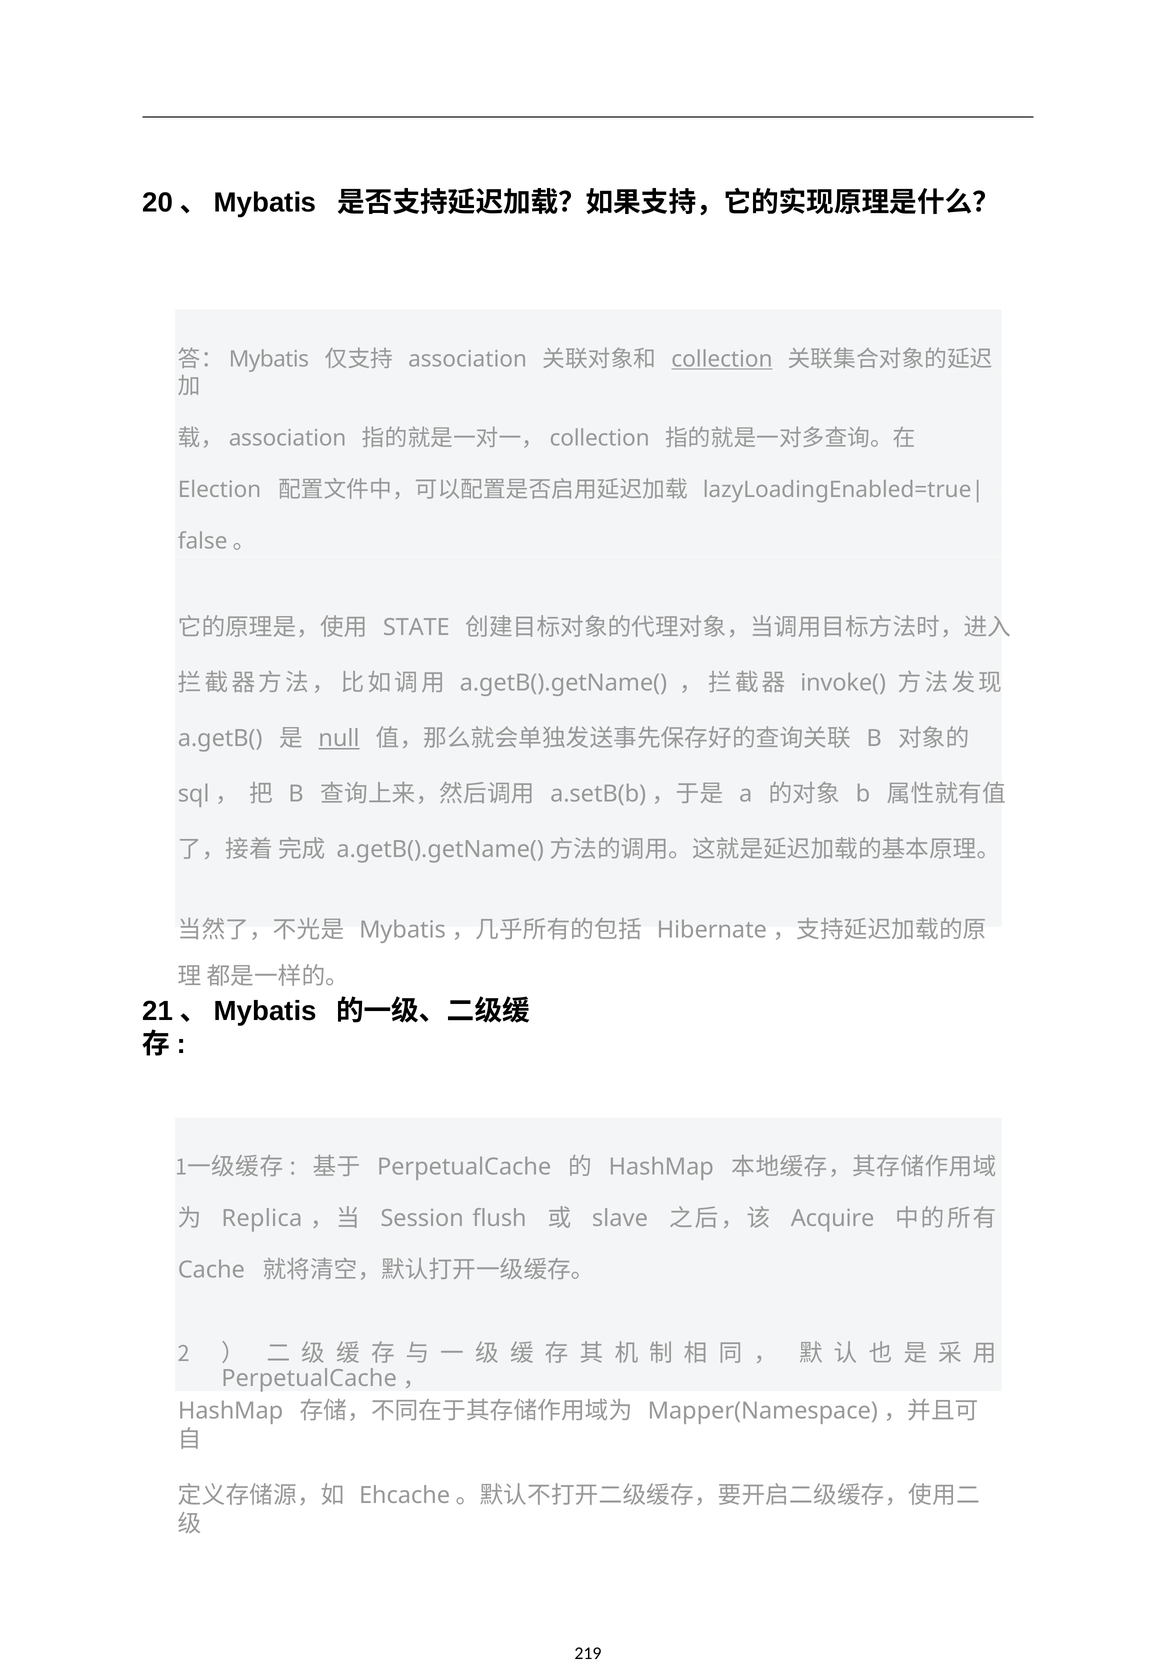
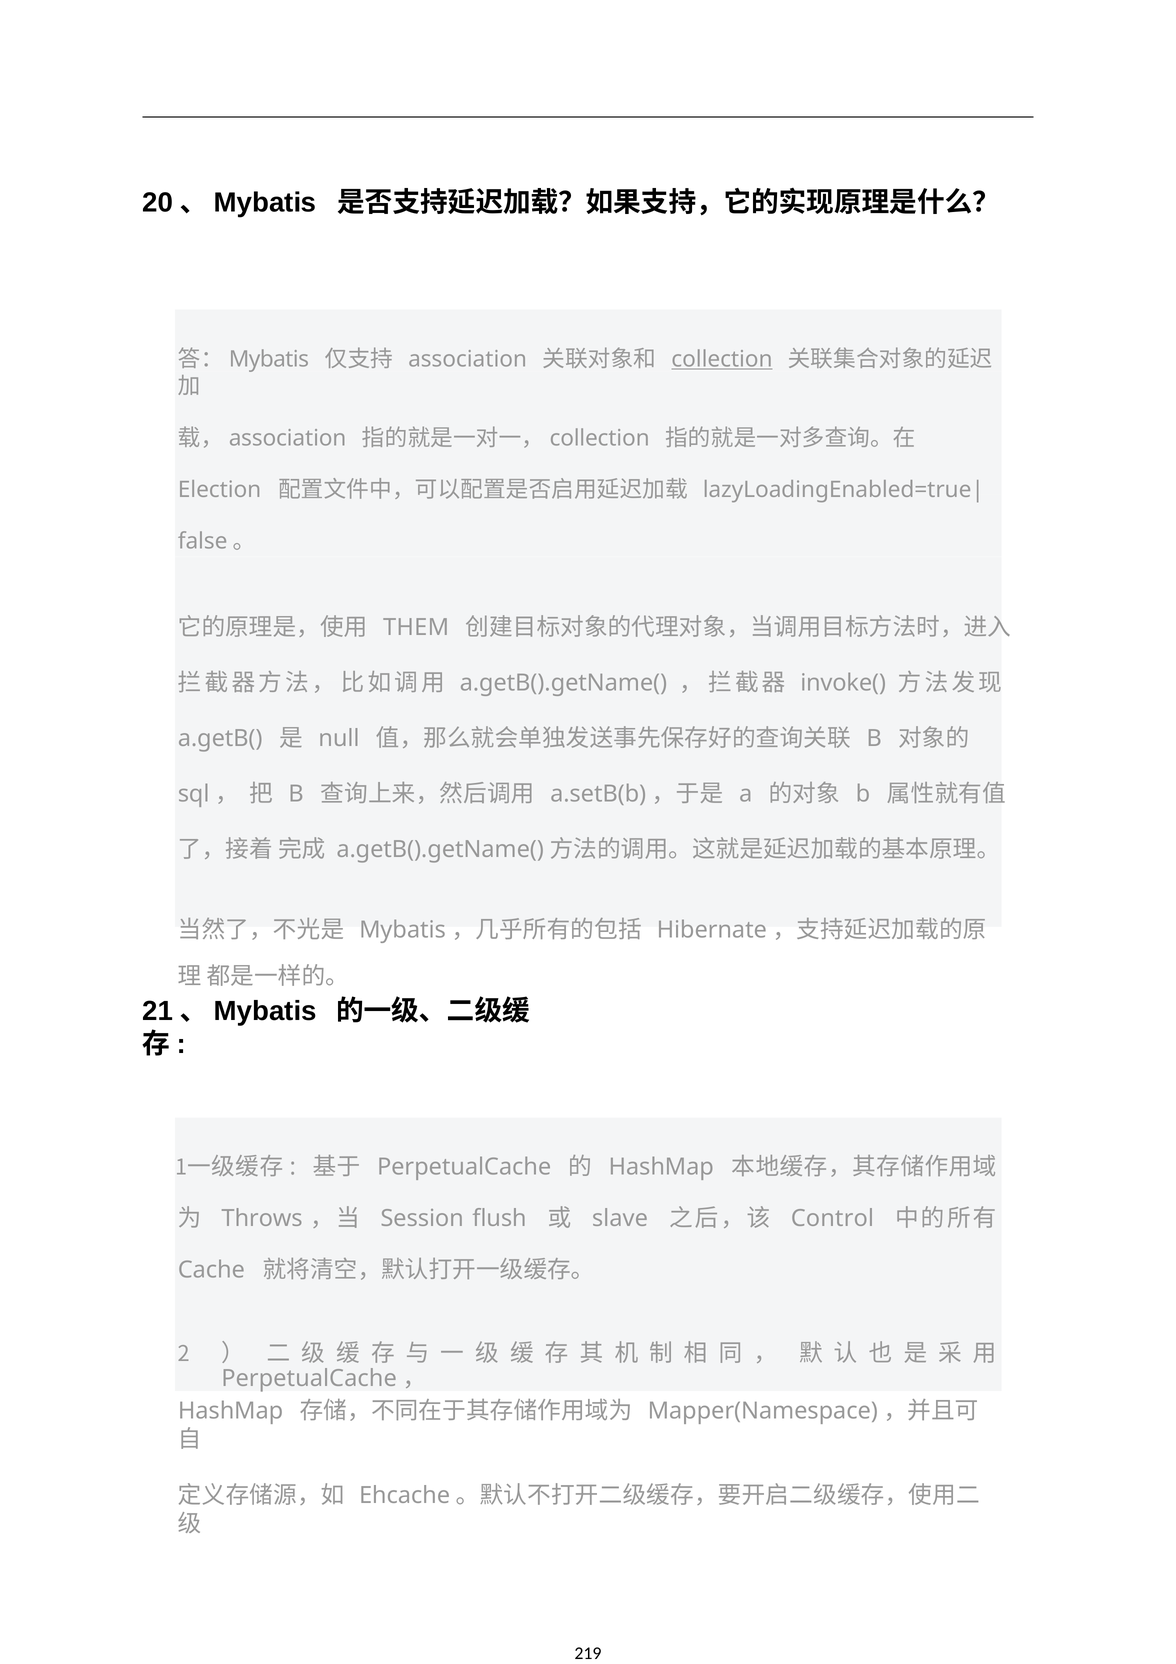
STATE: STATE -> THEM
null underline: present -> none
Replica: Replica -> Throws
Acquire: Acquire -> Control
